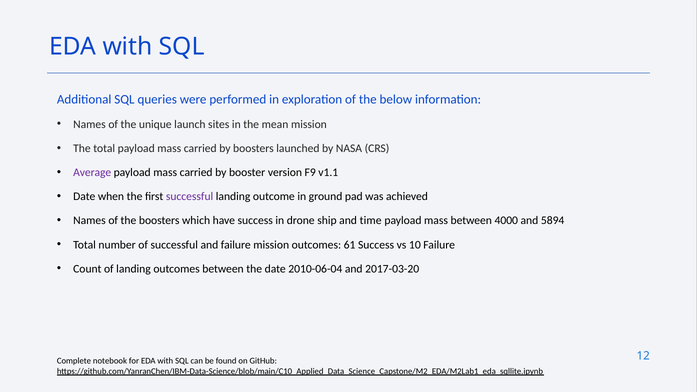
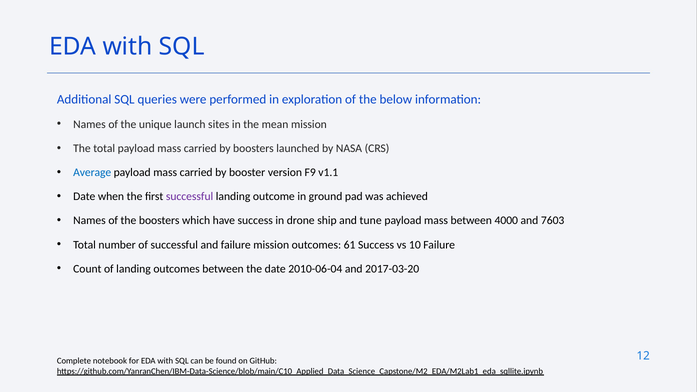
Average colour: purple -> blue
time: time -> tune
5894: 5894 -> 7603
